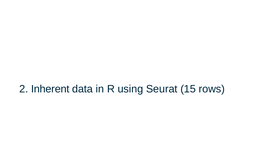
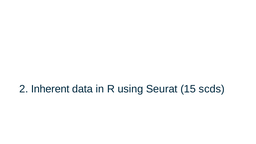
rows: rows -> scds
